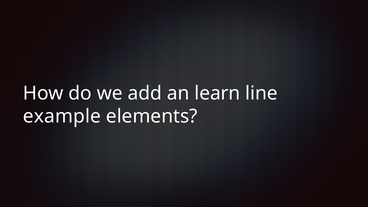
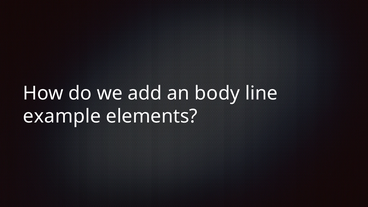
learn: learn -> body
